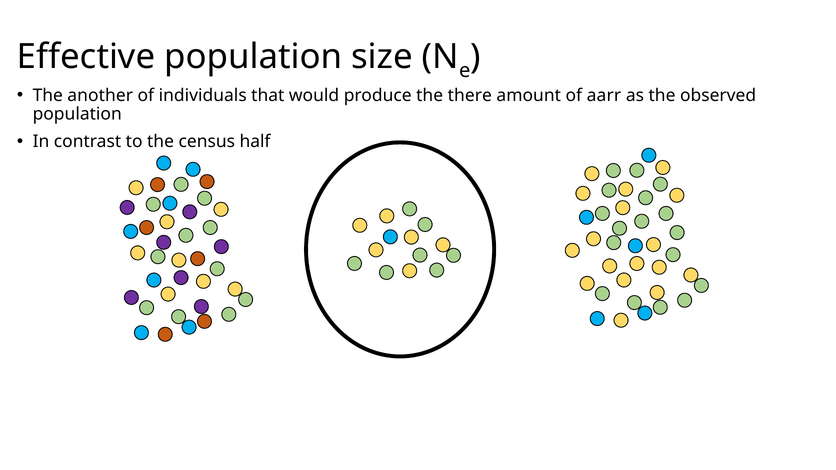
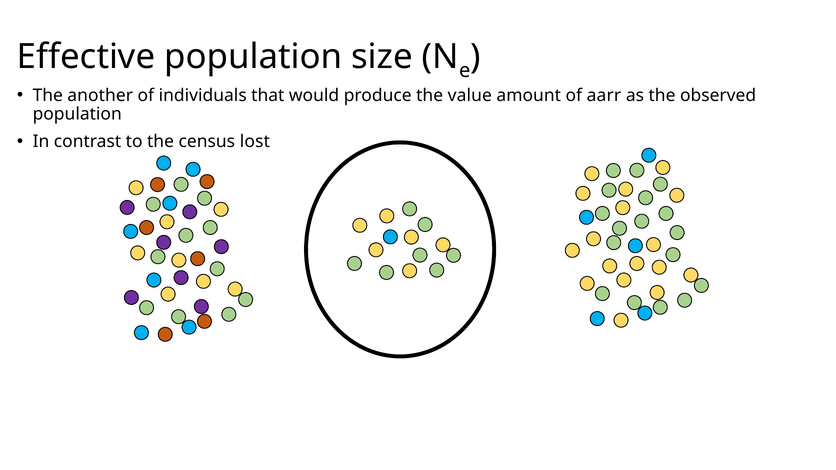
there: there -> value
half: half -> lost
